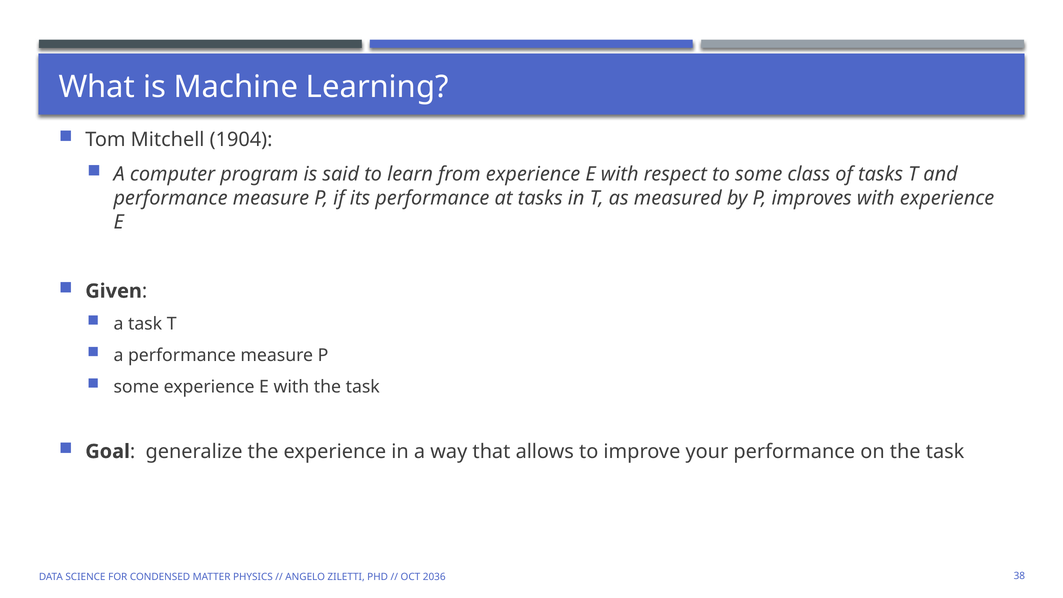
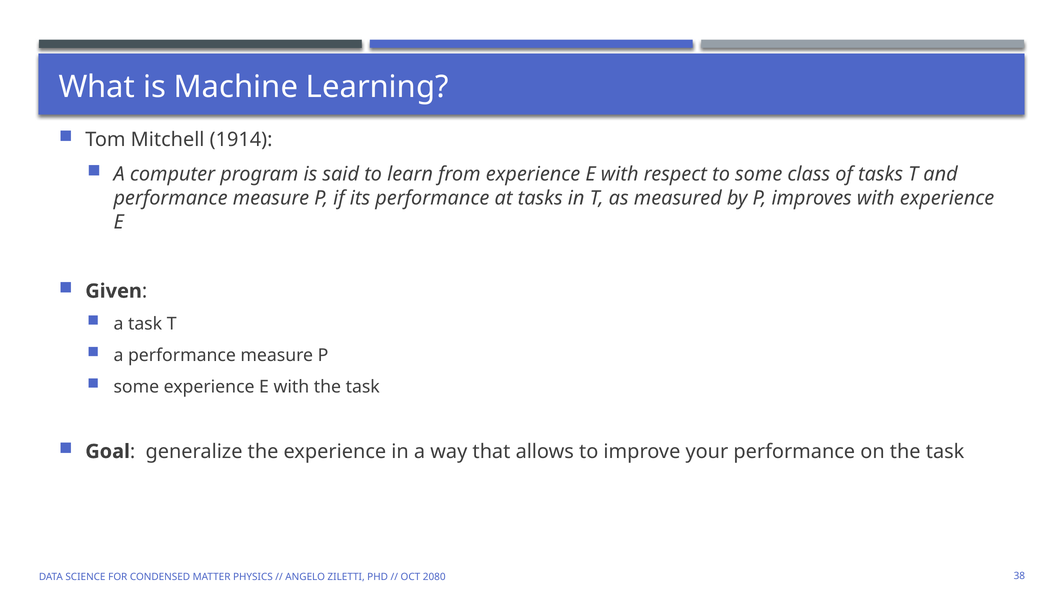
1904: 1904 -> 1914
2036: 2036 -> 2080
